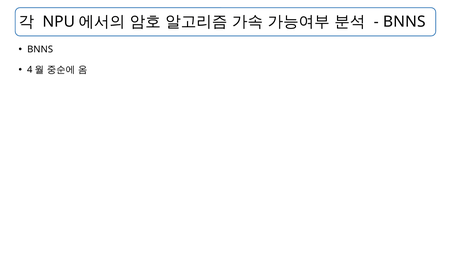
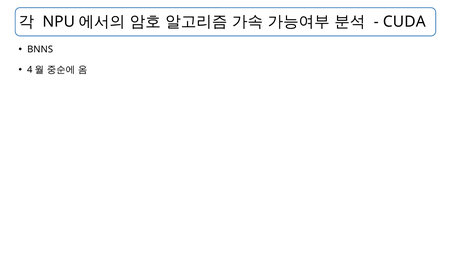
BNNS at (404, 22): BNNS -> CUDA
